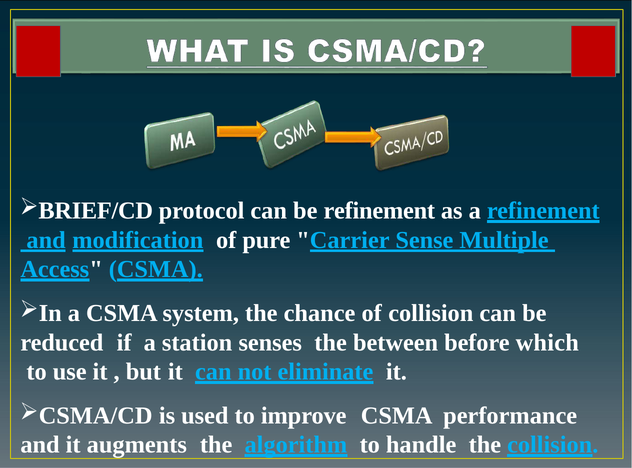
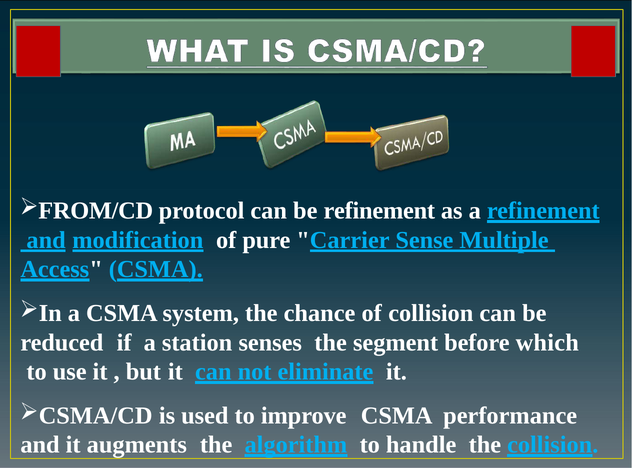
BRIEF/CD: BRIEF/CD -> FROM/CD
between: between -> segment
